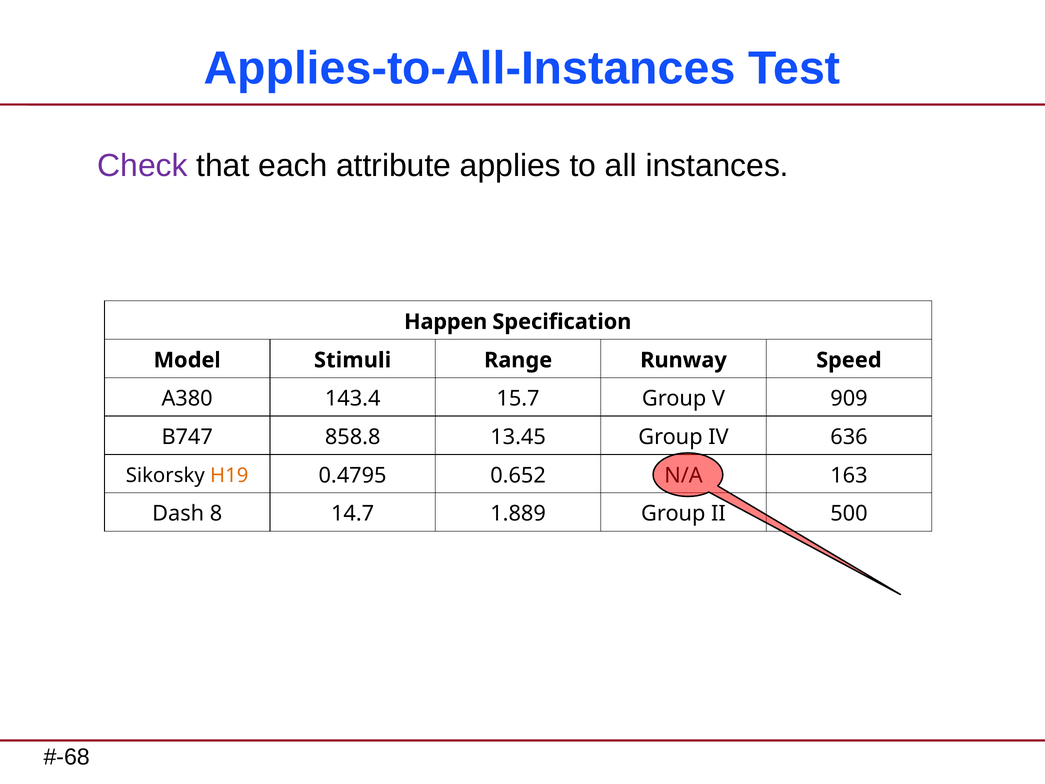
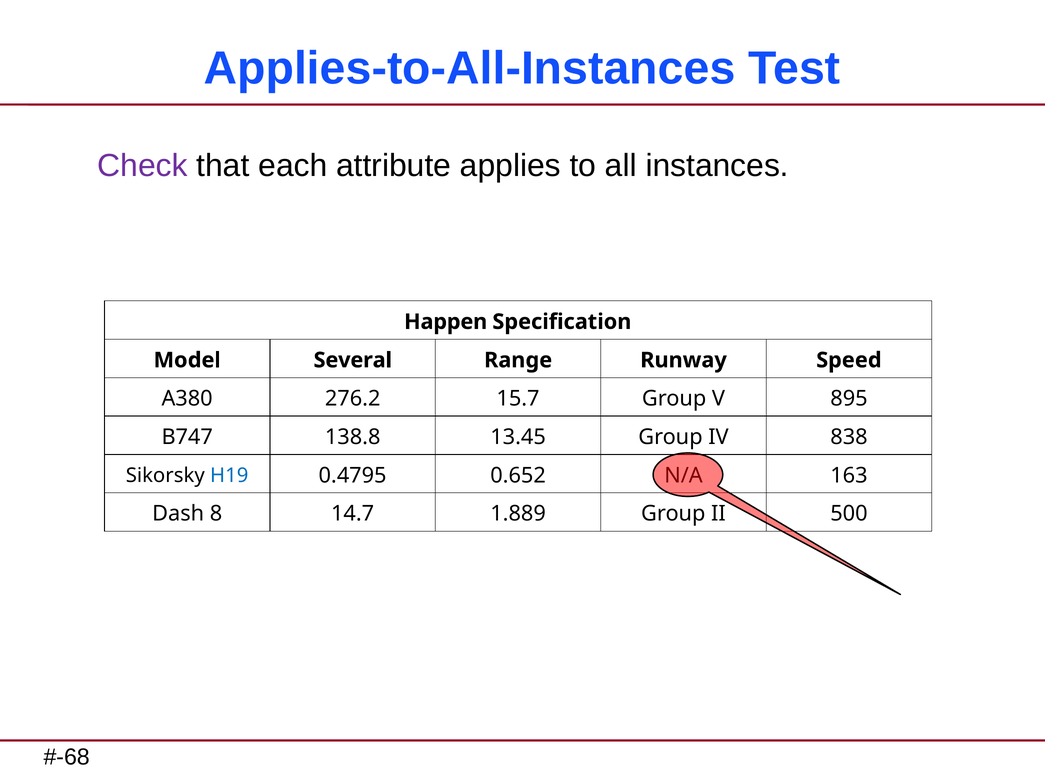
Stimuli: Stimuli -> Several
143.4: 143.4 -> 276.2
909: 909 -> 895
858.8: 858.8 -> 138.8
636: 636 -> 838
H19 colour: orange -> blue
